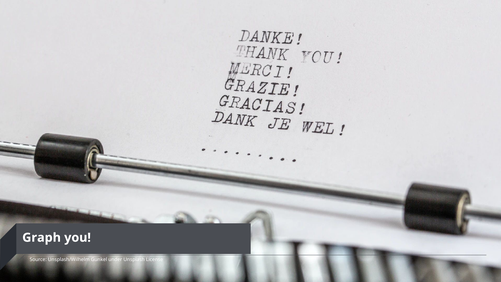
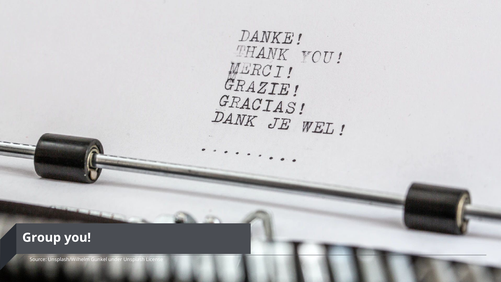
Graph: Graph -> Group
